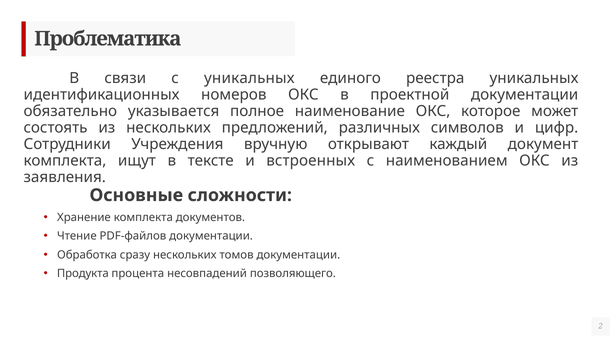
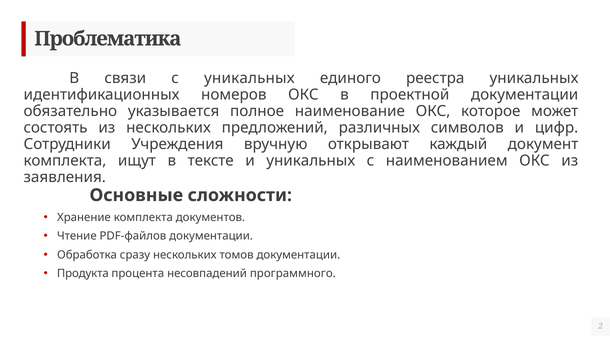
и встроенных: встроенных -> уникальных
позволяющего: позволяющего -> программного
